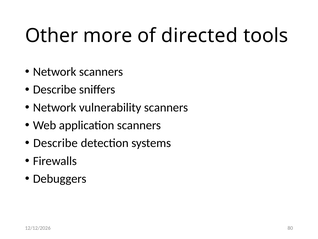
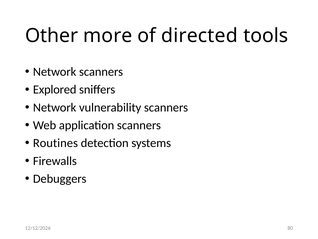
Describe at (55, 89): Describe -> Explored
Describe at (55, 143): Describe -> Routines
